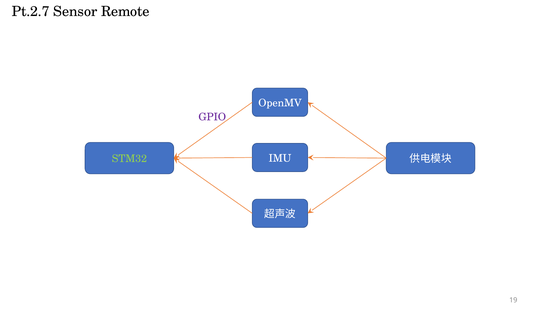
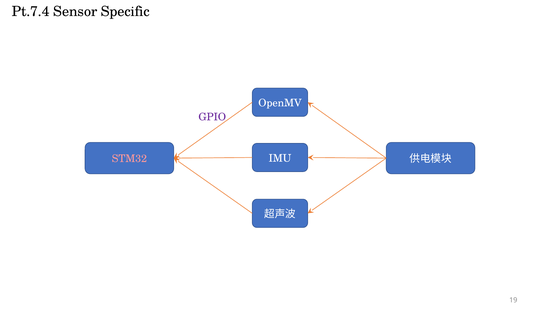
Pt.2.7: Pt.2.7 -> Pt.7.4
Remote: Remote -> Specific
STM32 colour: light green -> pink
